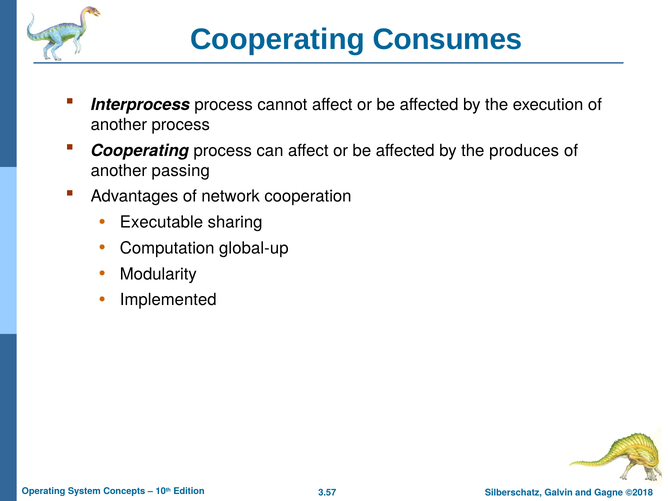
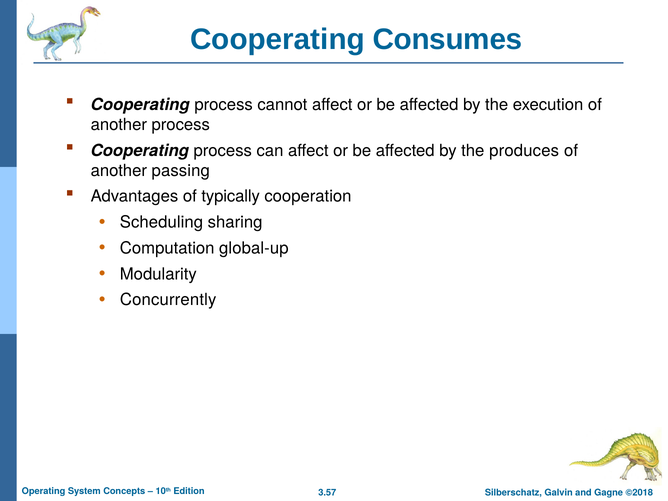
Interprocess at (140, 105): Interprocess -> Cooperating
network: network -> typically
Executable: Executable -> Scheduling
Implemented: Implemented -> Concurrently
